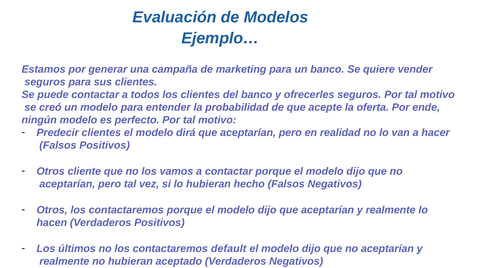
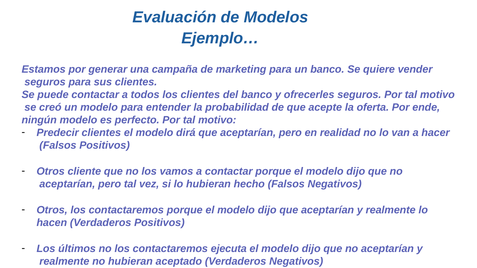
default: default -> ejecuta
